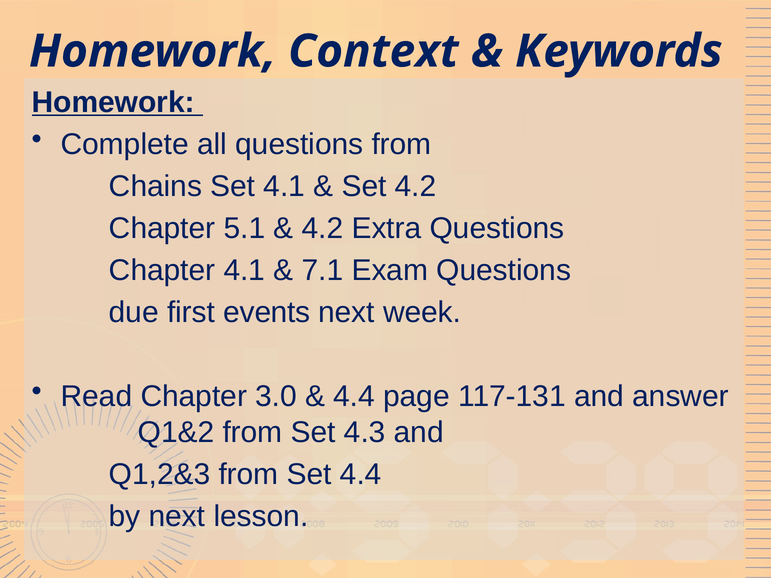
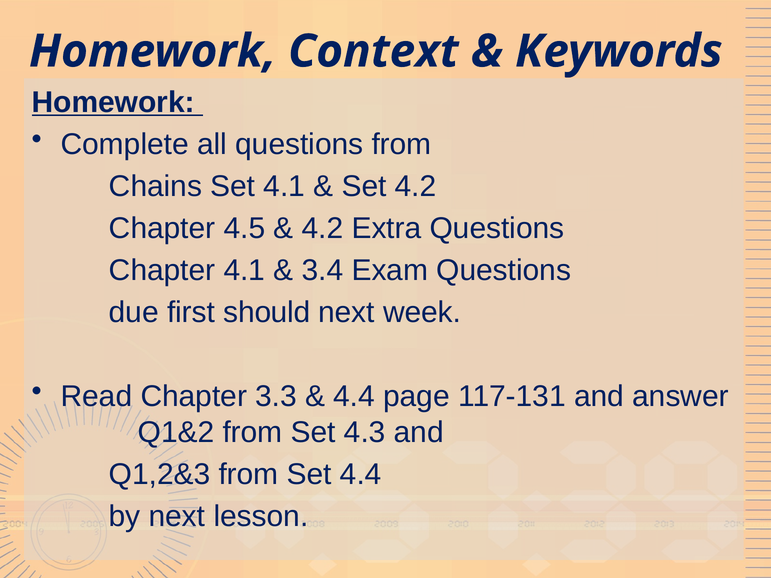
5.1: 5.1 -> 4.5
7.1: 7.1 -> 3.4
events: events -> should
3.0: 3.0 -> 3.3
